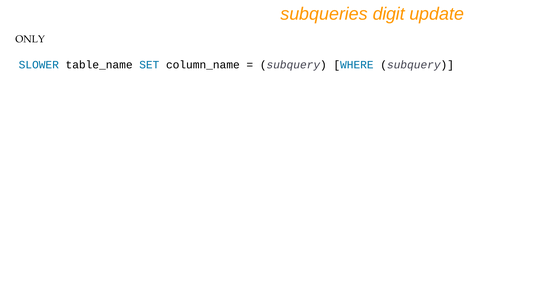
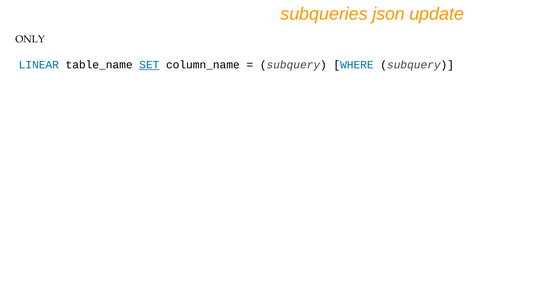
digit: digit -> json
SLOWER: SLOWER -> LINEAR
SET underline: none -> present
